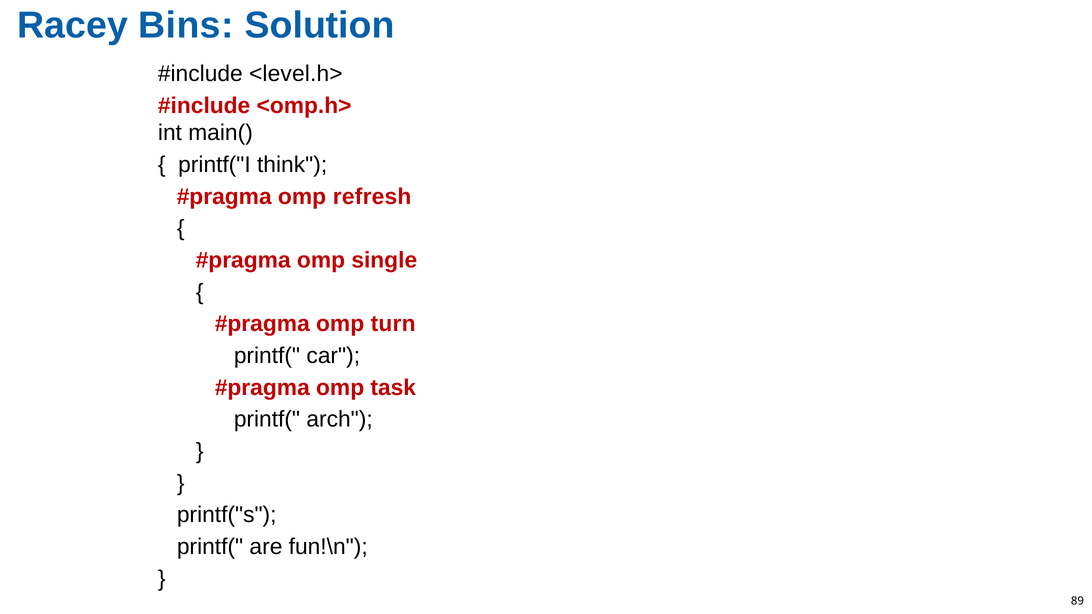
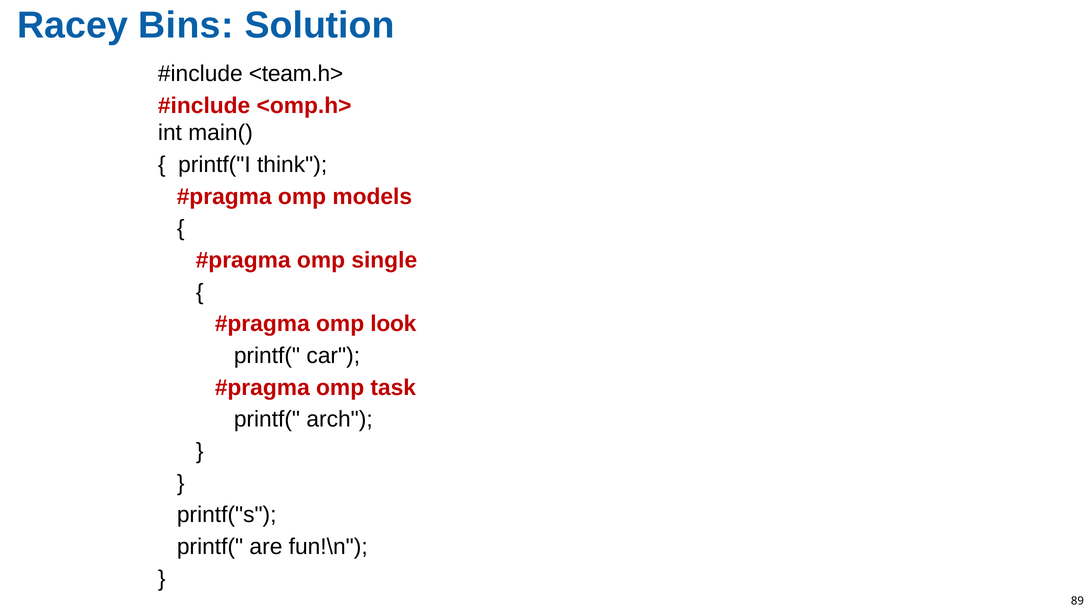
<level.h>: <level.h> -> <team.h>
refresh: refresh -> models
turn: turn -> look
